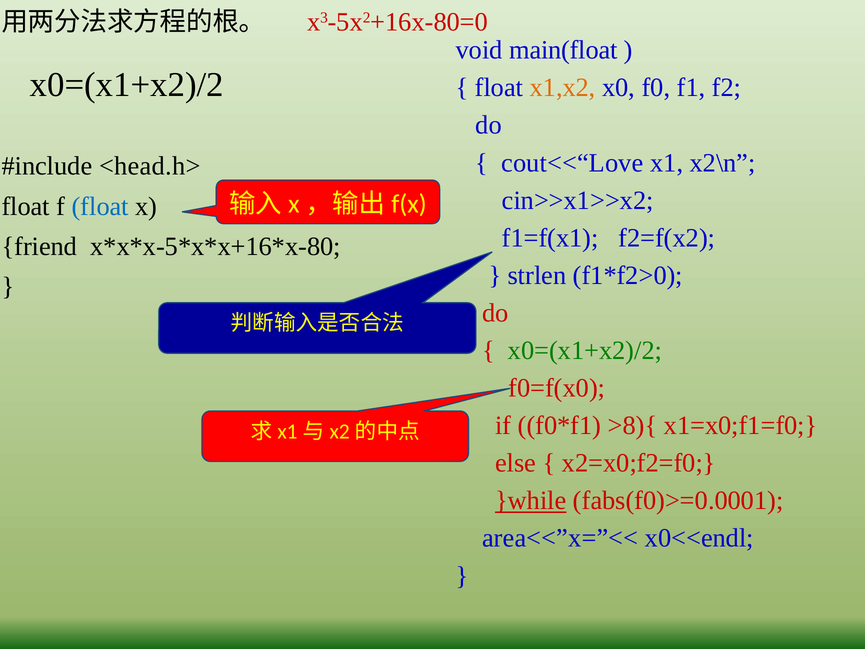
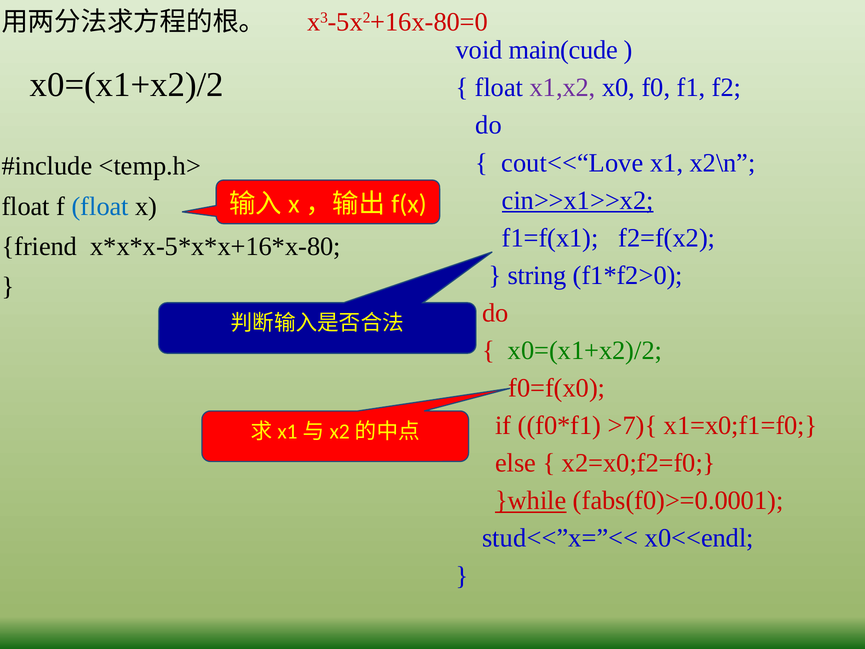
main(float: main(float -> main(cude
x1,x2 colour: orange -> purple
<head.h>: <head.h> -> <temp.h>
cin>>x1>>x2 underline: none -> present
strlen: strlen -> string
>8){: >8){ -> >7){
area<<”x=”<<: area<<”x=”<< -> stud<<”x=”<<
